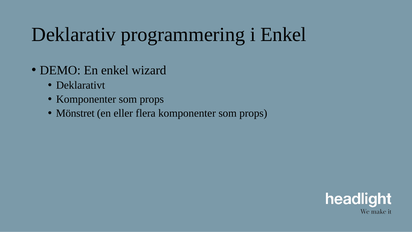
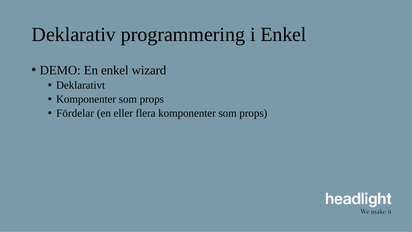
Mönstret: Mönstret -> Fördelar
